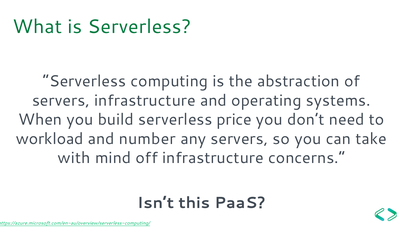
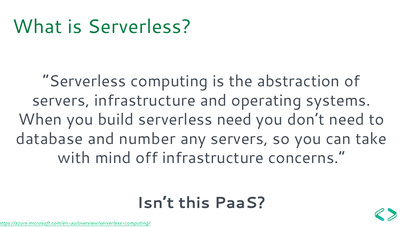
serverless price: price -> need
workload: workload -> database
